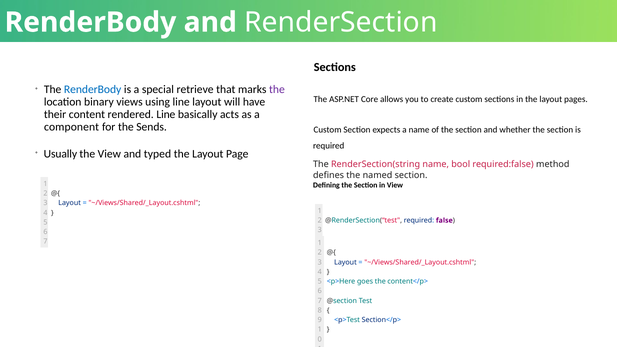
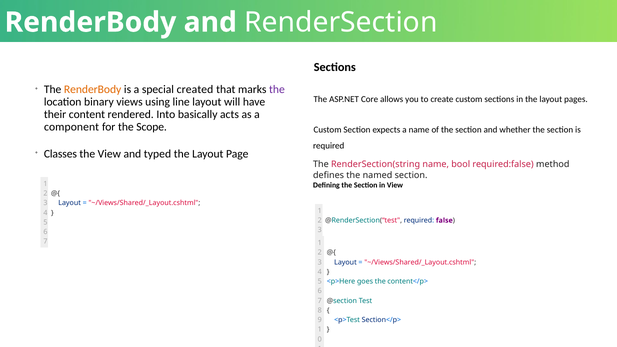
RenderBody at (93, 90) colour: blue -> orange
retrieve: retrieve -> created
rendered Line: Line -> Into
Sends: Sends -> Scope
Usually: Usually -> Classes
